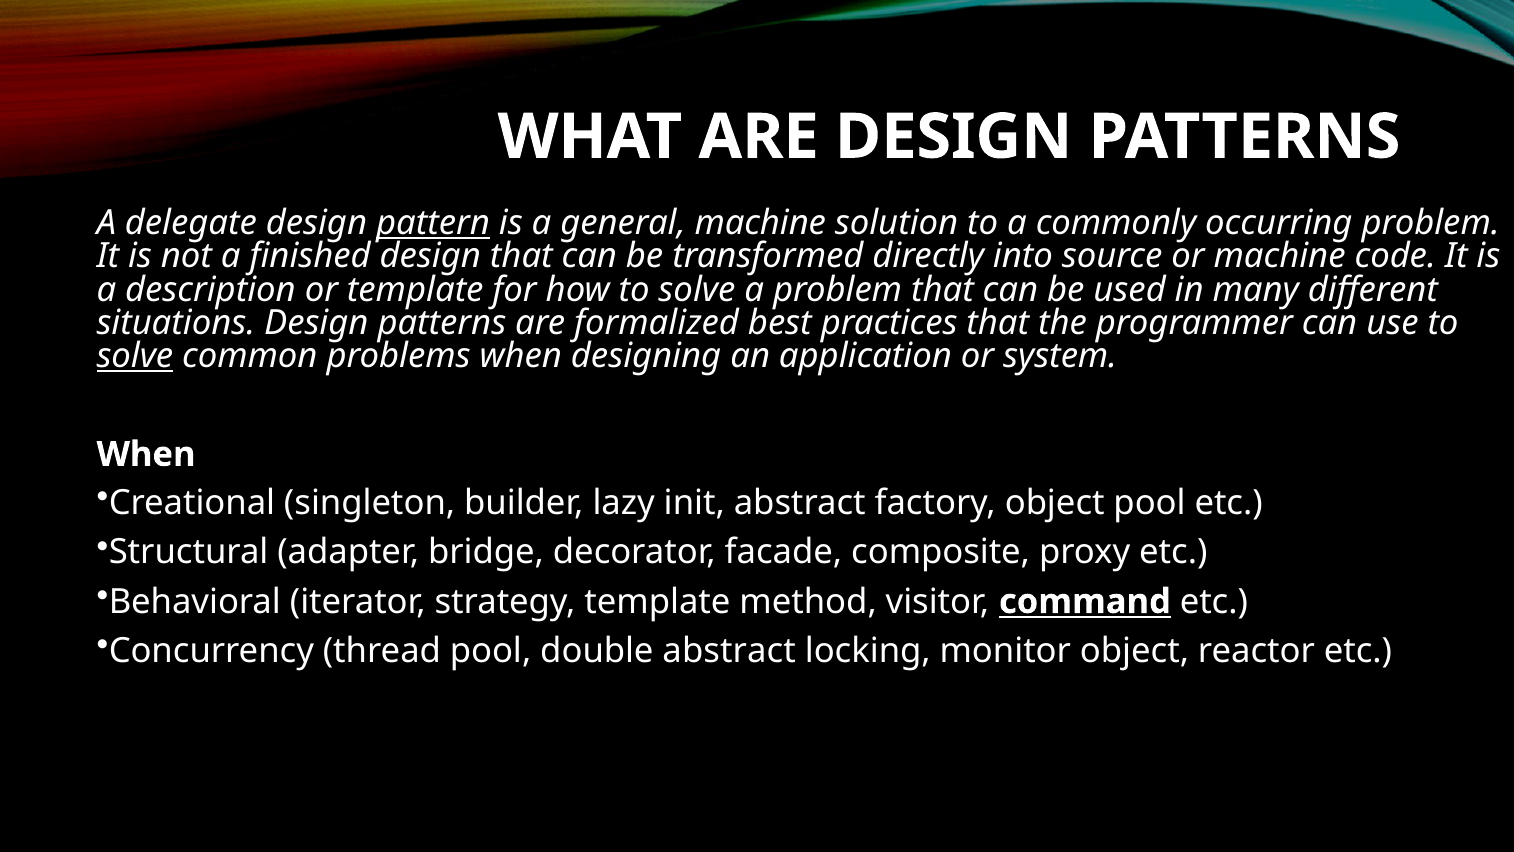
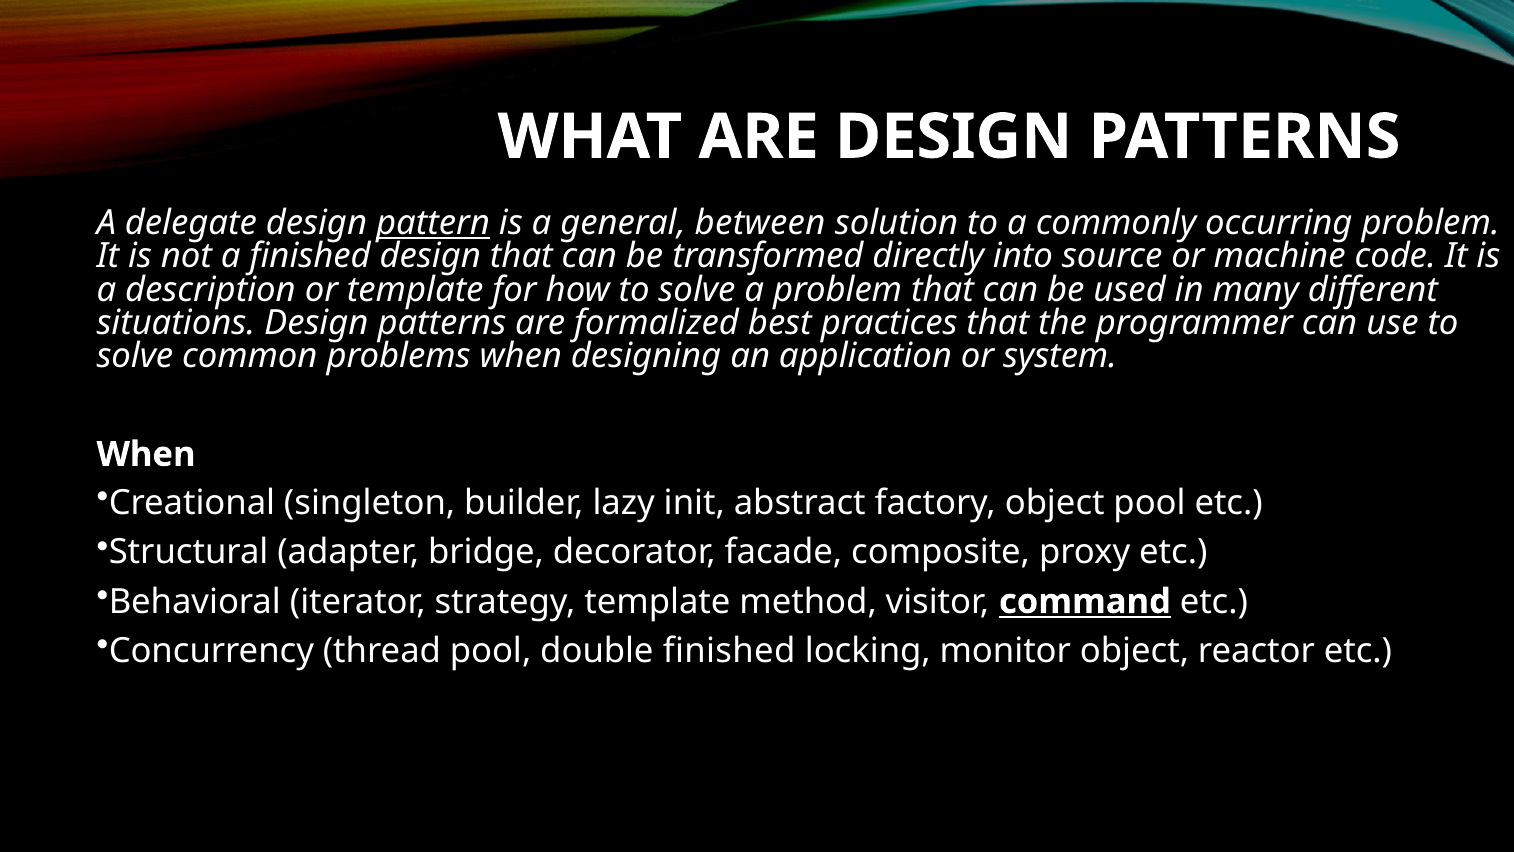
general machine: machine -> between
solve at (135, 356) underline: present -> none
double abstract: abstract -> finished
